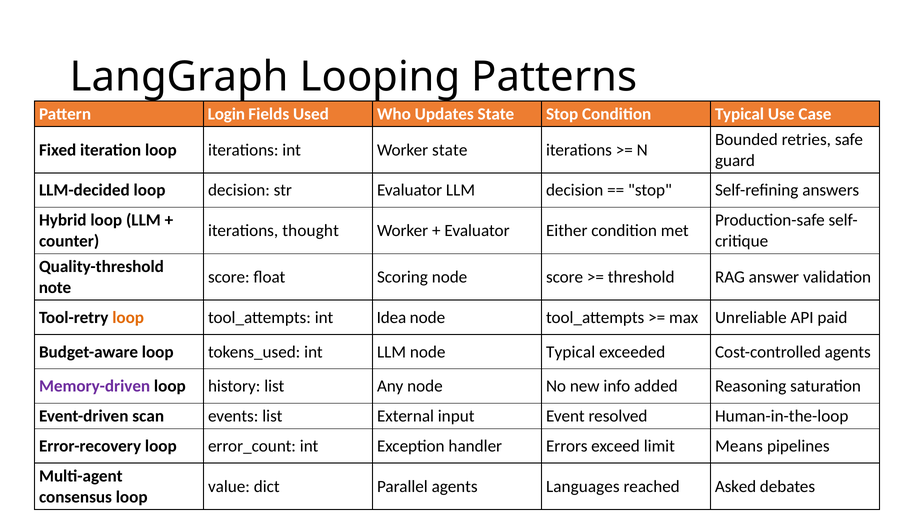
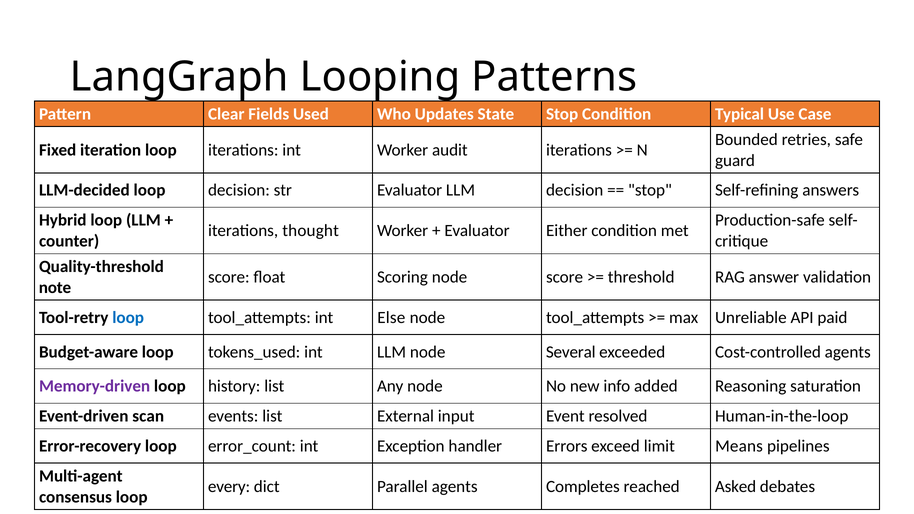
Login: Login -> Clear
Worker state: state -> audit
loop at (128, 318) colour: orange -> blue
Idea: Idea -> Else
node Typical: Typical -> Several
value: value -> every
Languages: Languages -> Completes
